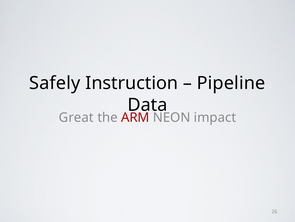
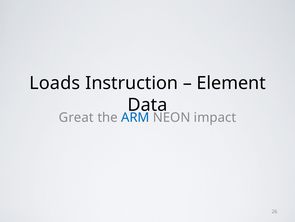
Safely: Safely -> Loads
Pipeline: Pipeline -> Element
ARM colour: red -> blue
